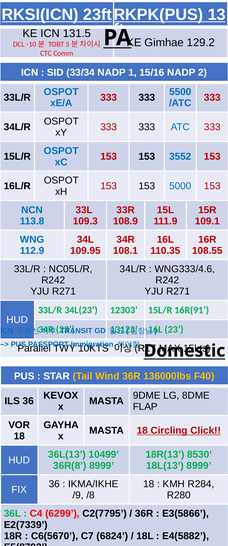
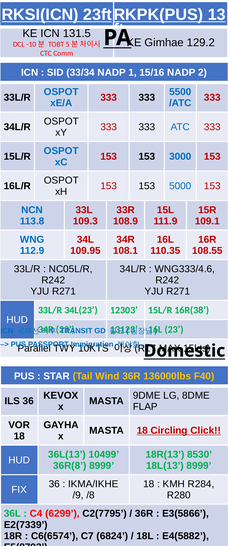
3552: 3552 -> 3000
16R(91: 16R(91 -> 16R(38
C6(5670: C6(5670 -> C6(6574
